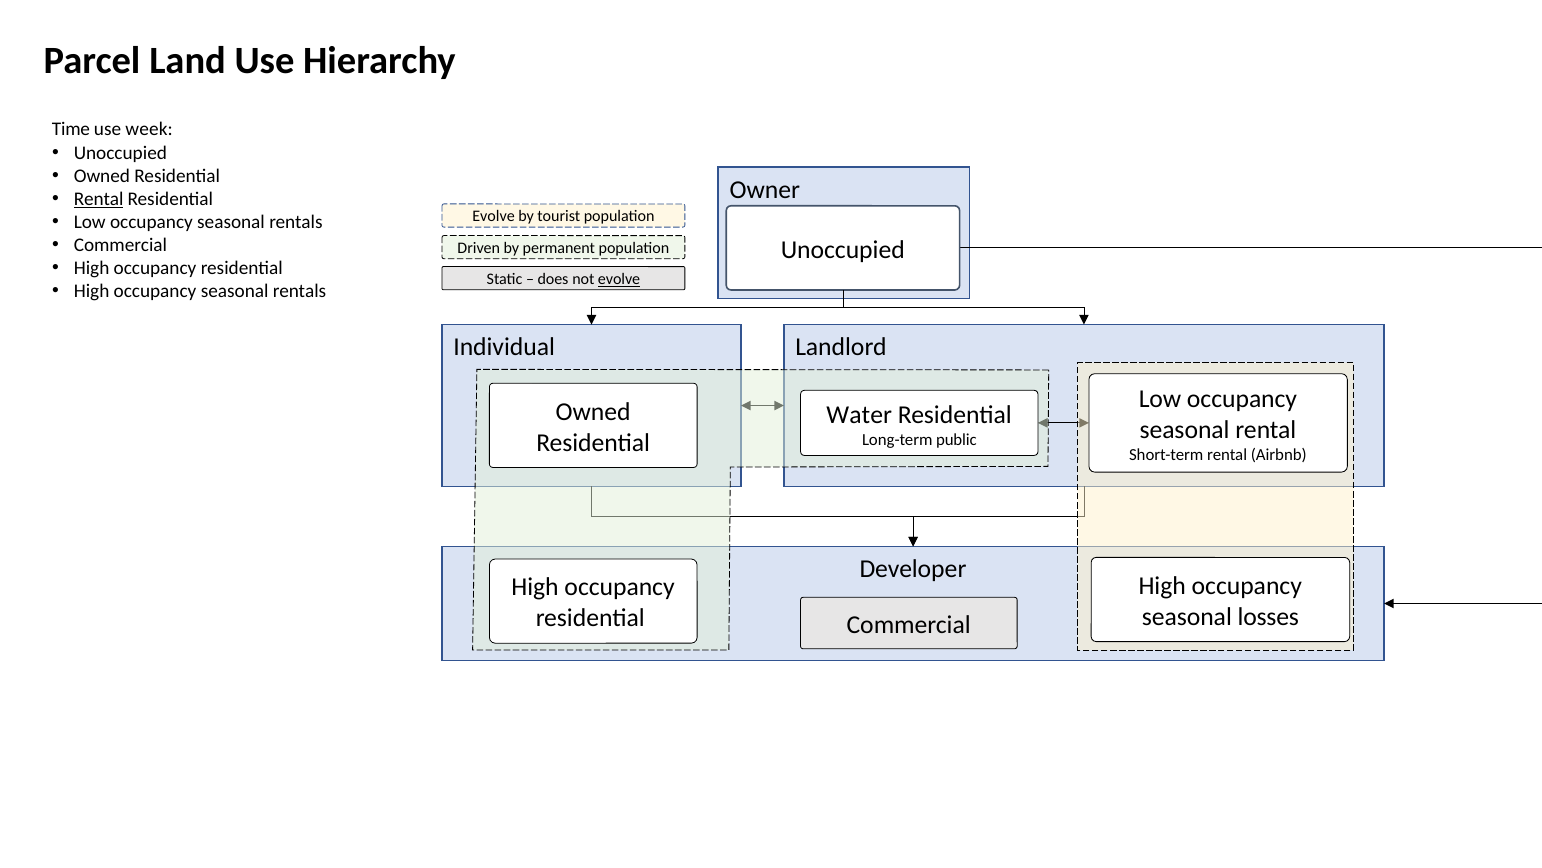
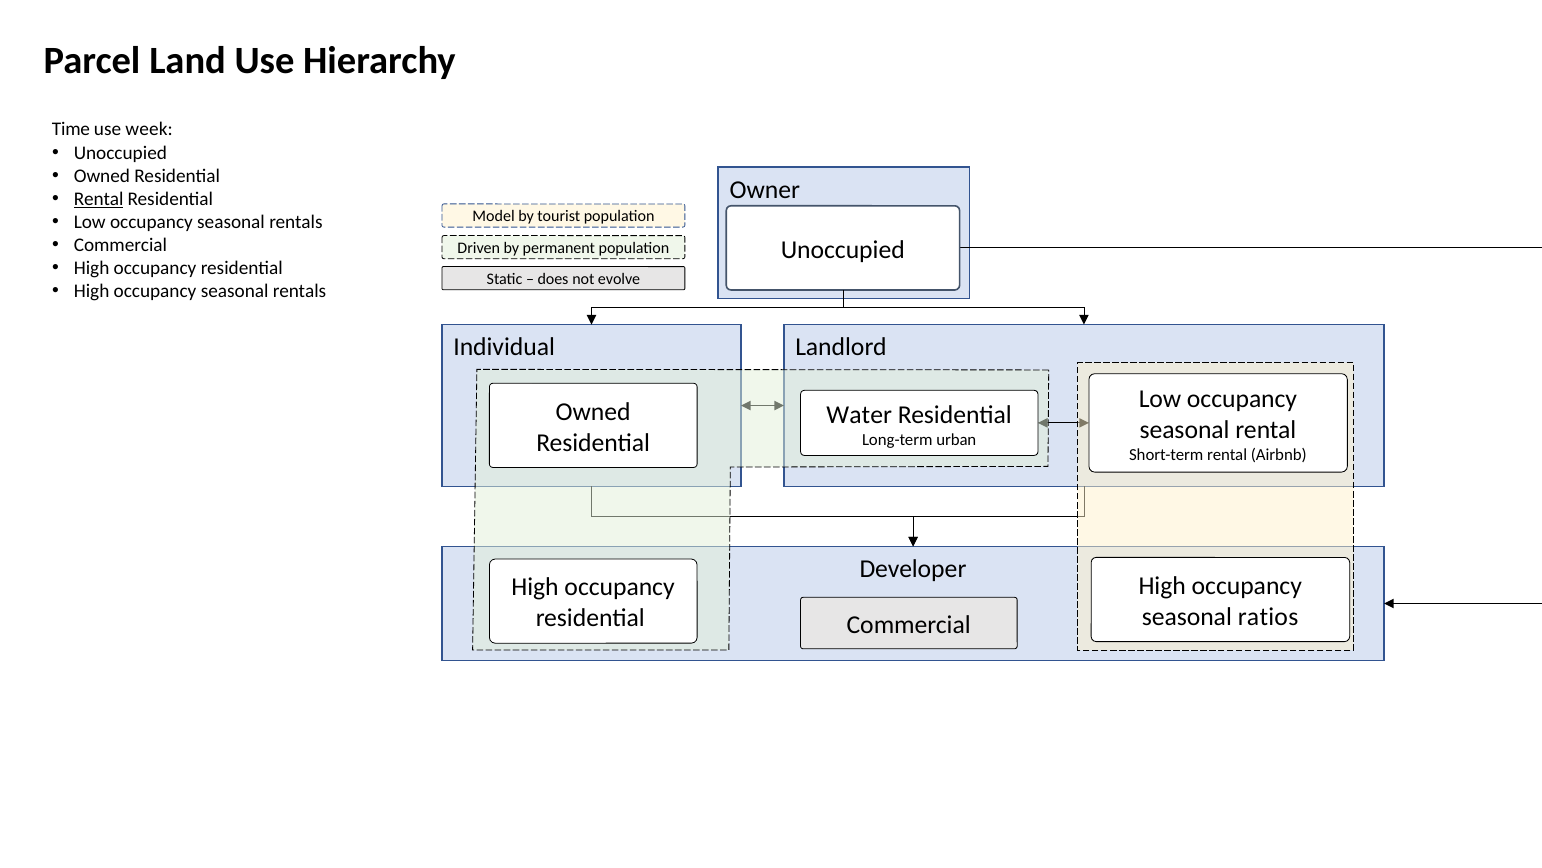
Evolve at (494, 216): Evolve -> Model
evolve at (619, 279) underline: present -> none
public: public -> urban
losses: losses -> ratios
